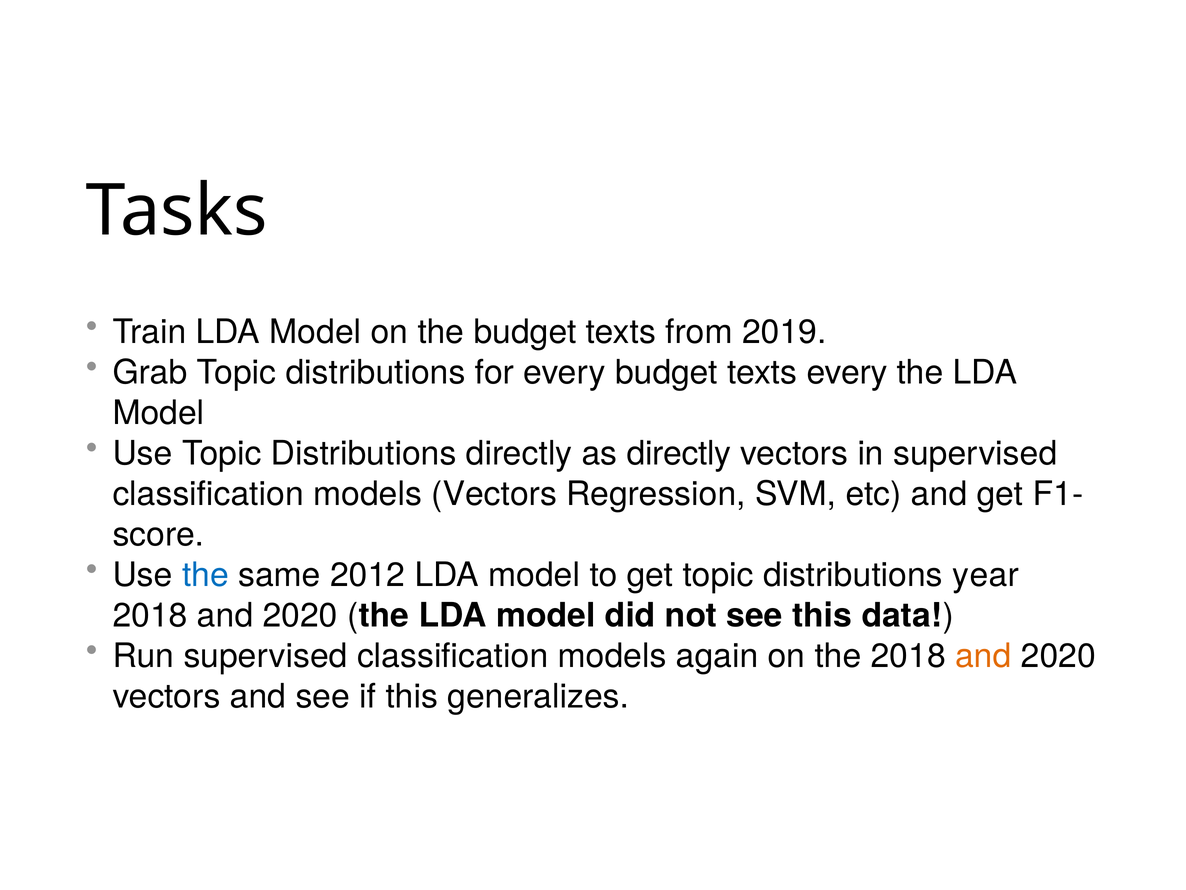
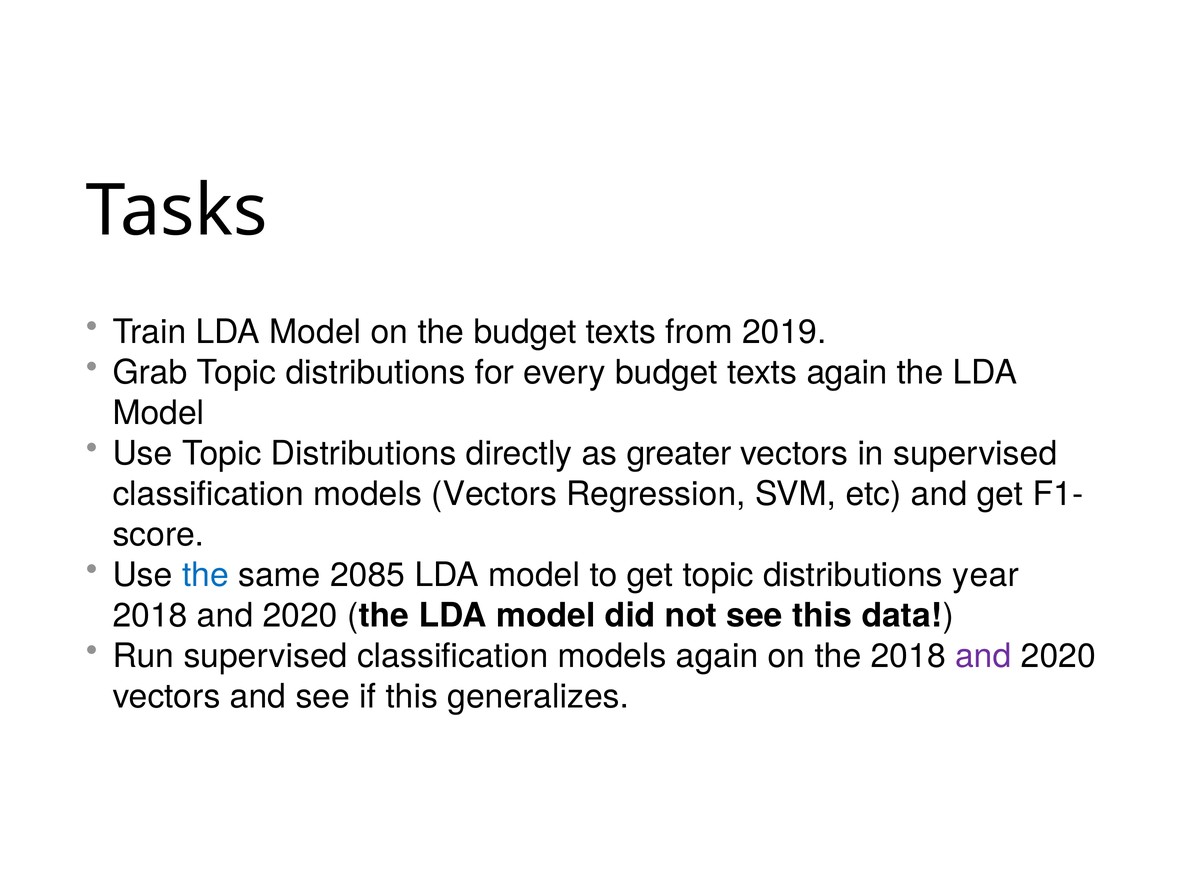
texts every: every -> again
as directly: directly -> greater
2012: 2012 -> 2085
and at (983, 656) colour: orange -> purple
